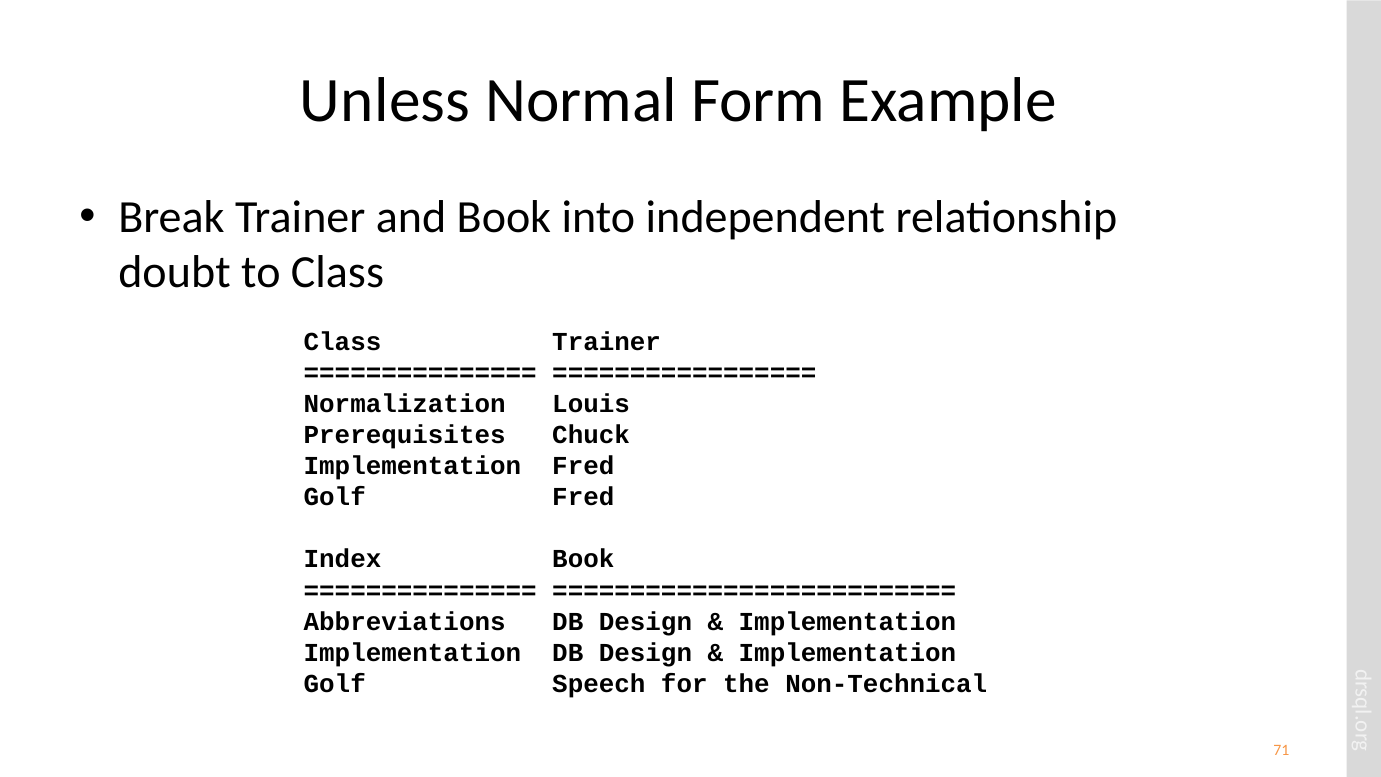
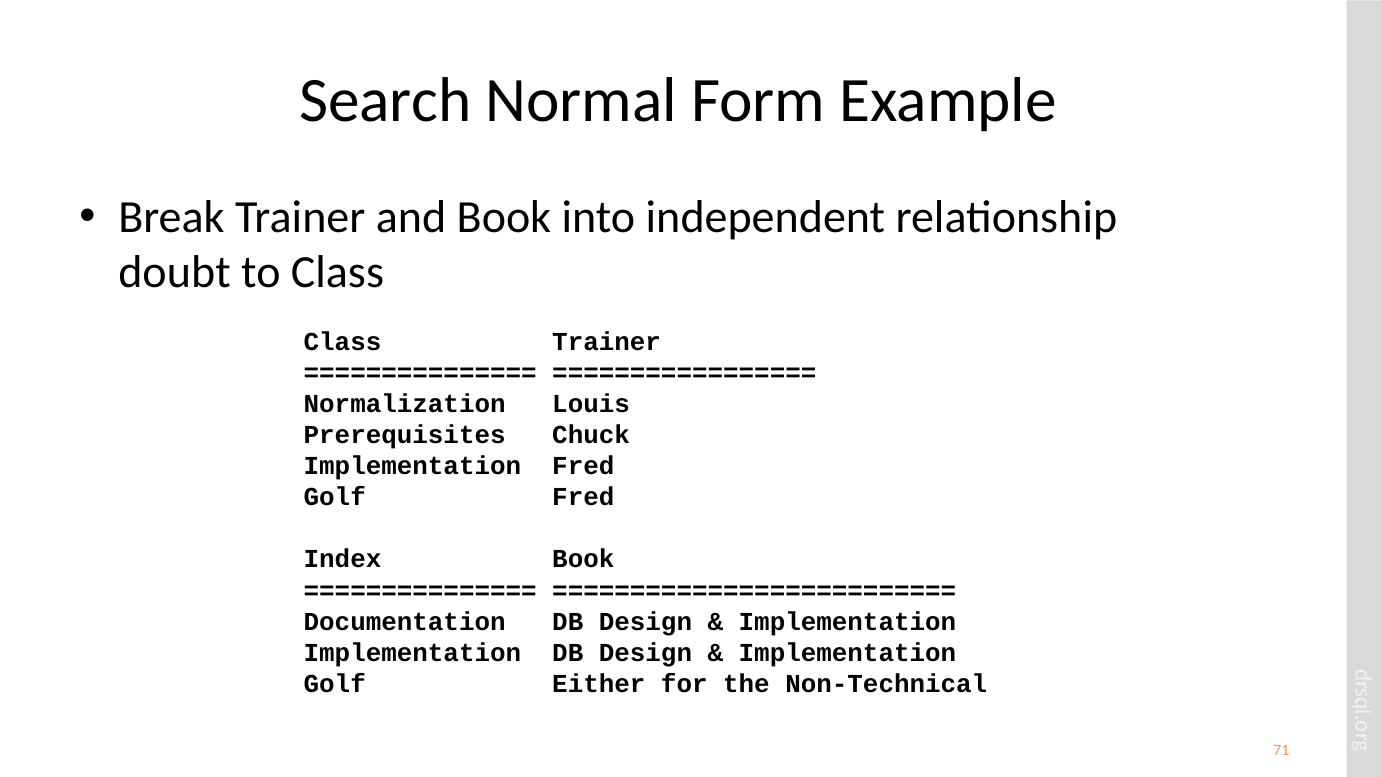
Unless: Unless -> Search
Abbreviations: Abbreviations -> Documentation
Speech: Speech -> Either
